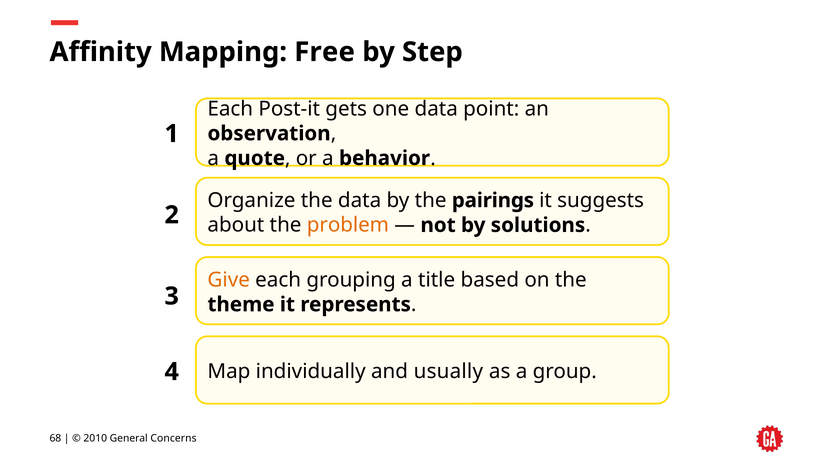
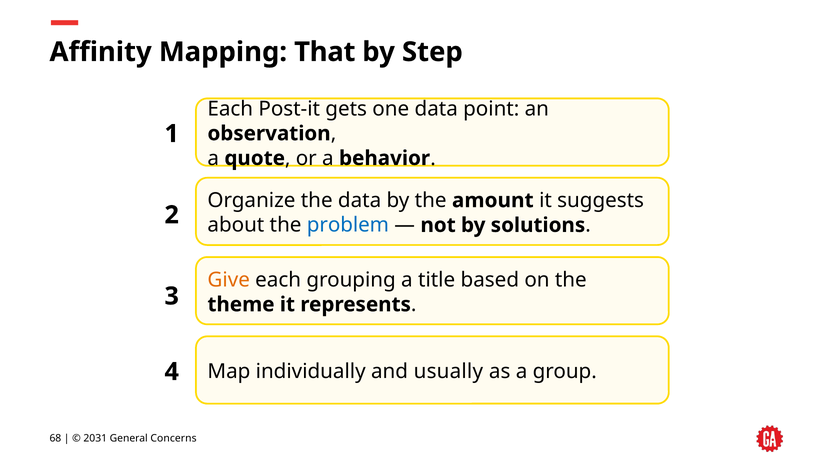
Free: Free -> That
pairings: pairings -> amount
problem colour: orange -> blue
2010: 2010 -> 2031
